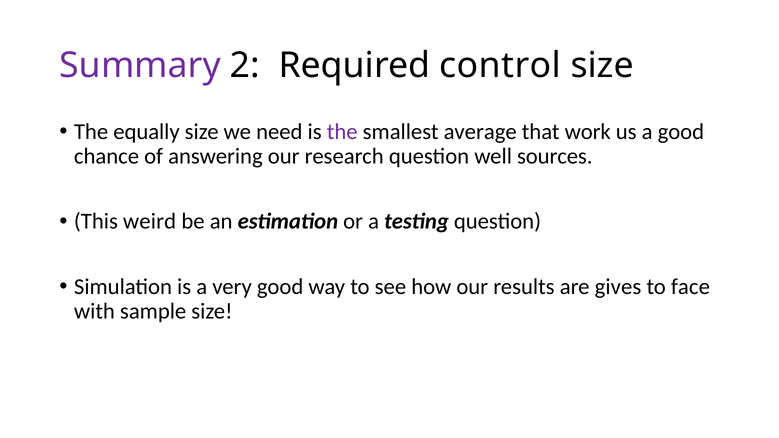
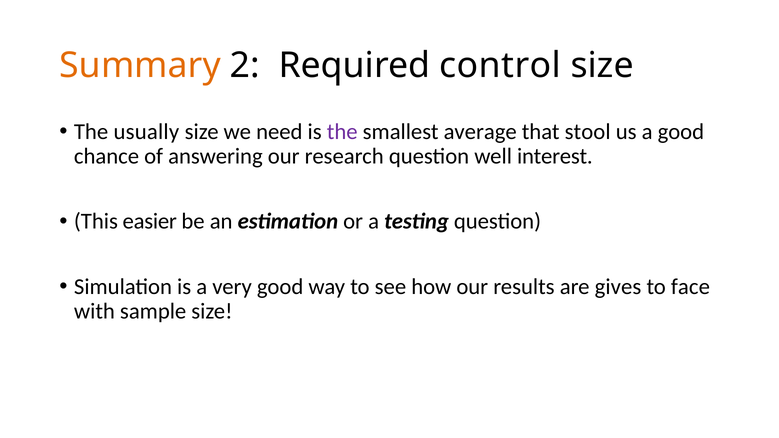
Summary colour: purple -> orange
equally: equally -> usually
work: work -> stool
sources: sources -> interest
weird: weird -> easier
